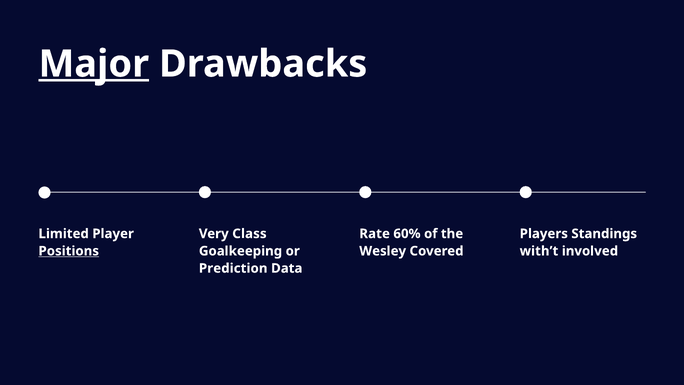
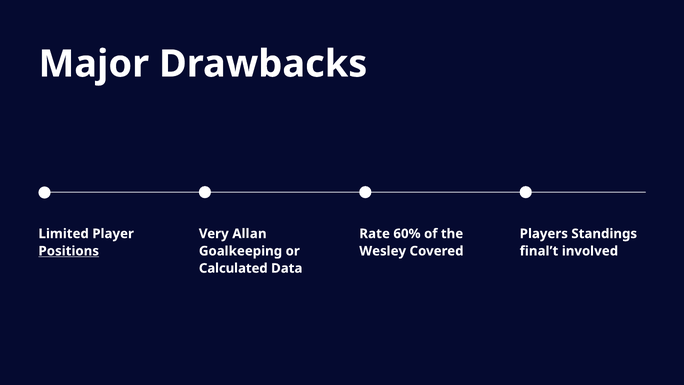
Major underline: present -> none
Class: Class -> Allan
with’t: with’t -> final’t
Prediction: Prediction -> Calculated
